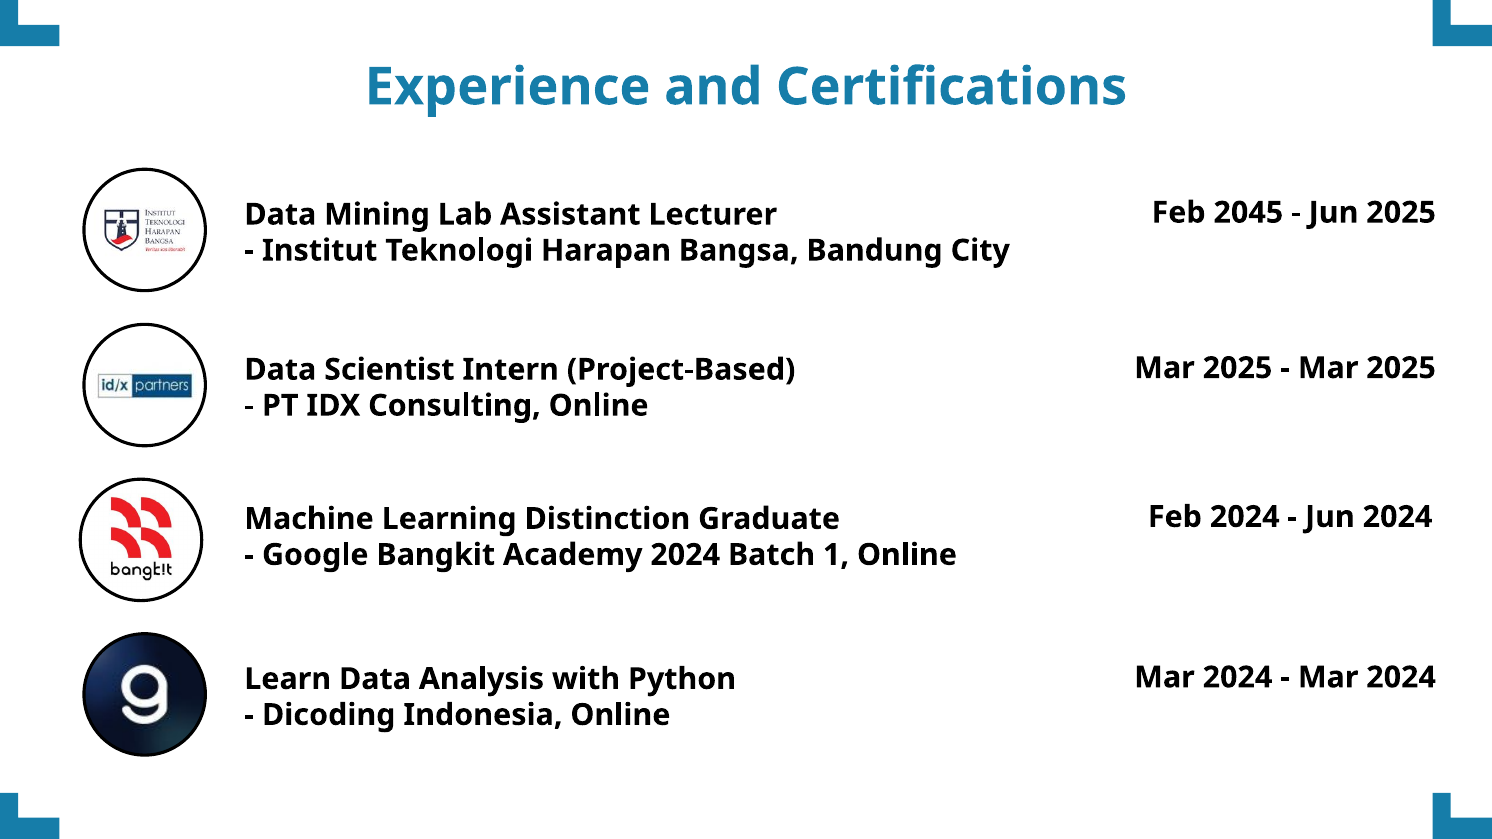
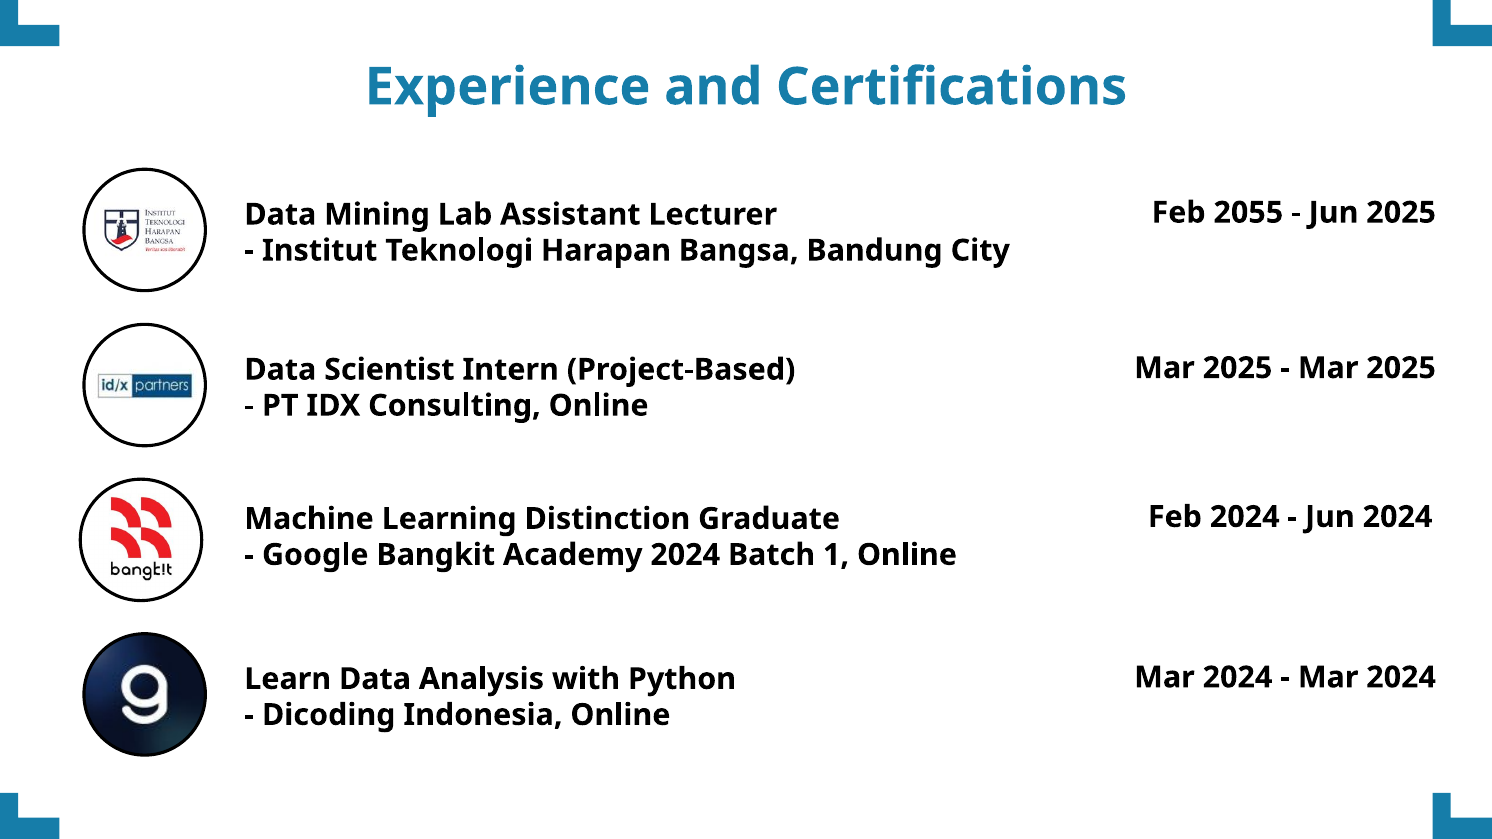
2045: 2045 -> 2055
